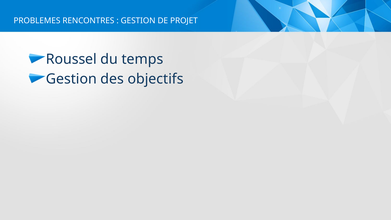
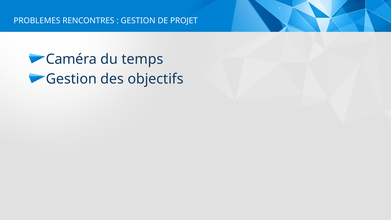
Roussel: Roussel -> Caméra
